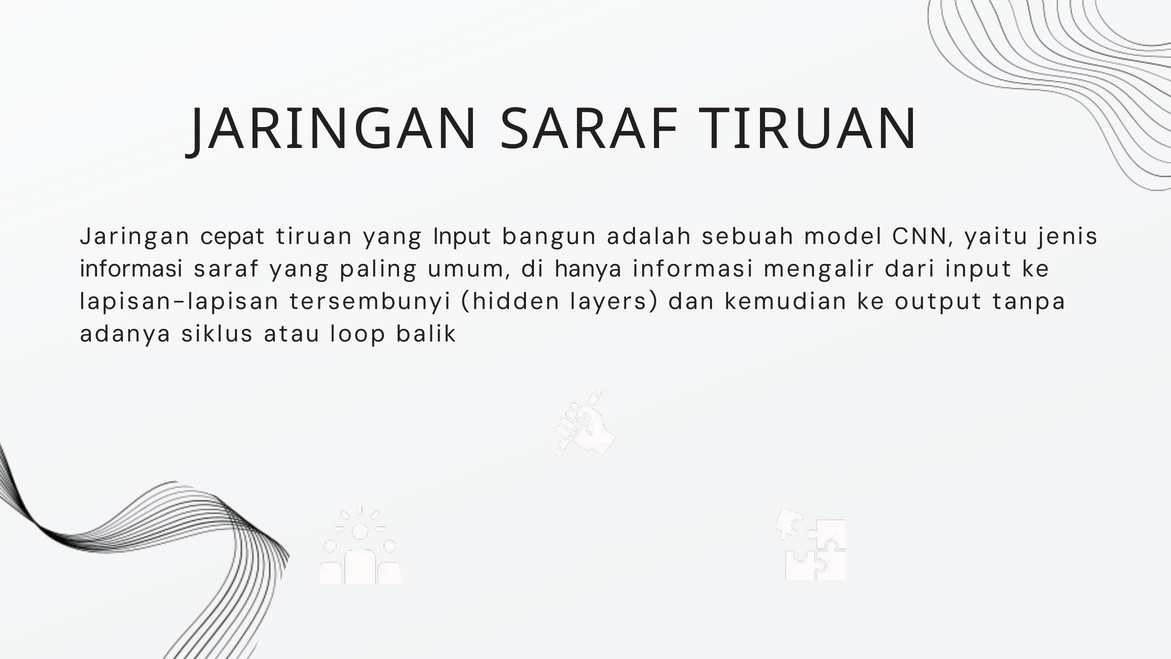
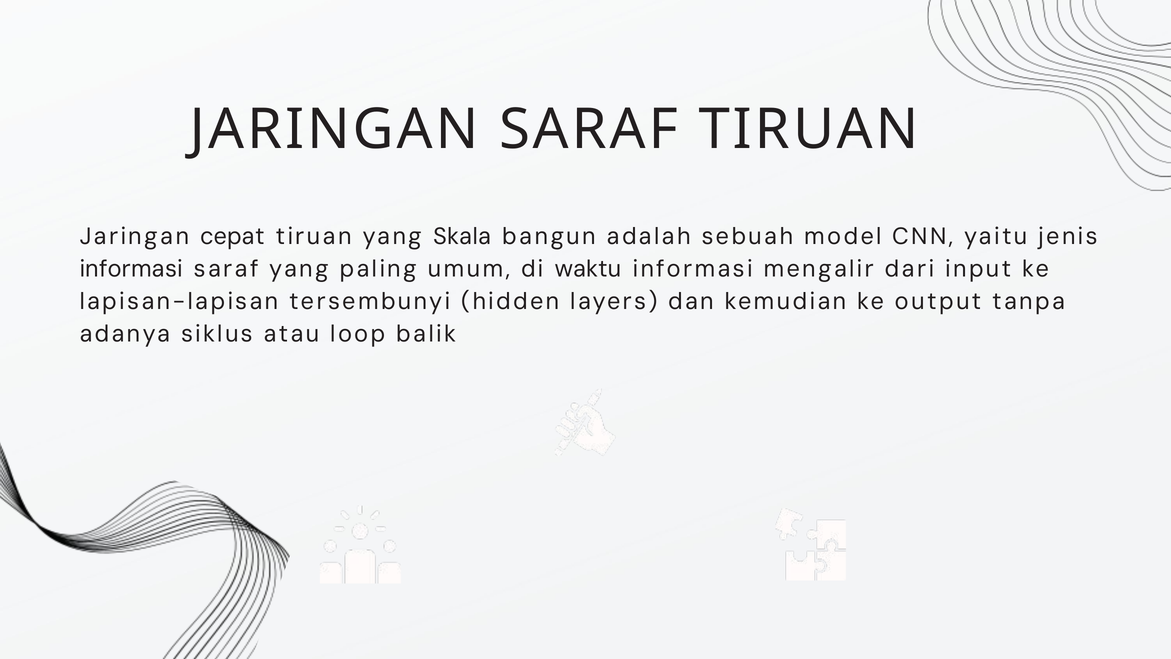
yang Input: Input -> Skala
hanya: hanya -> waktu
